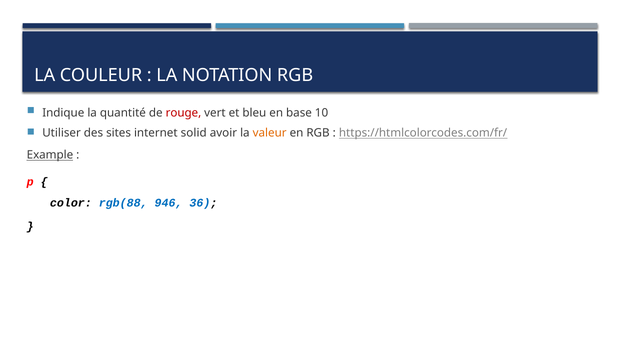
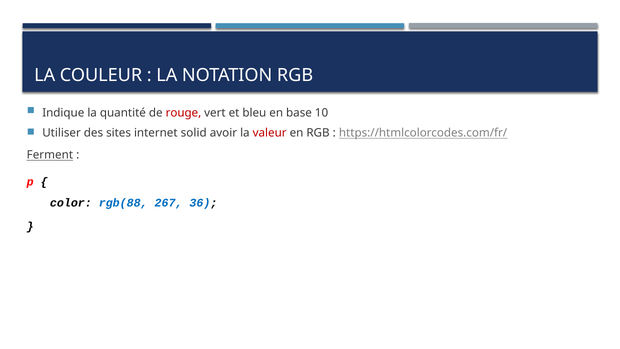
valeur colour: orange -> red
Example: Example -> Ferment
946: 946 -> 267
